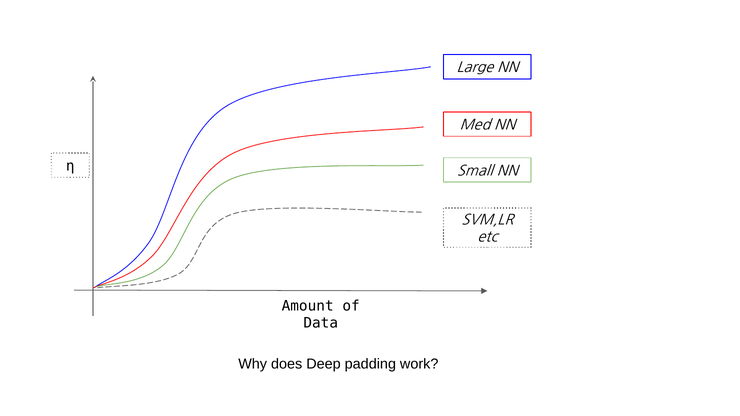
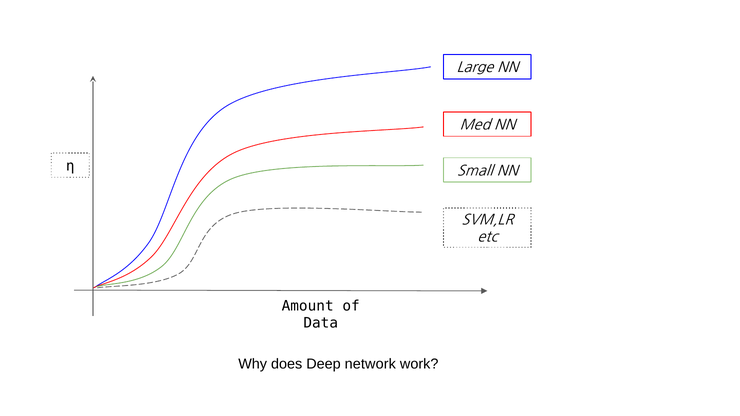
padding: padding -> network
